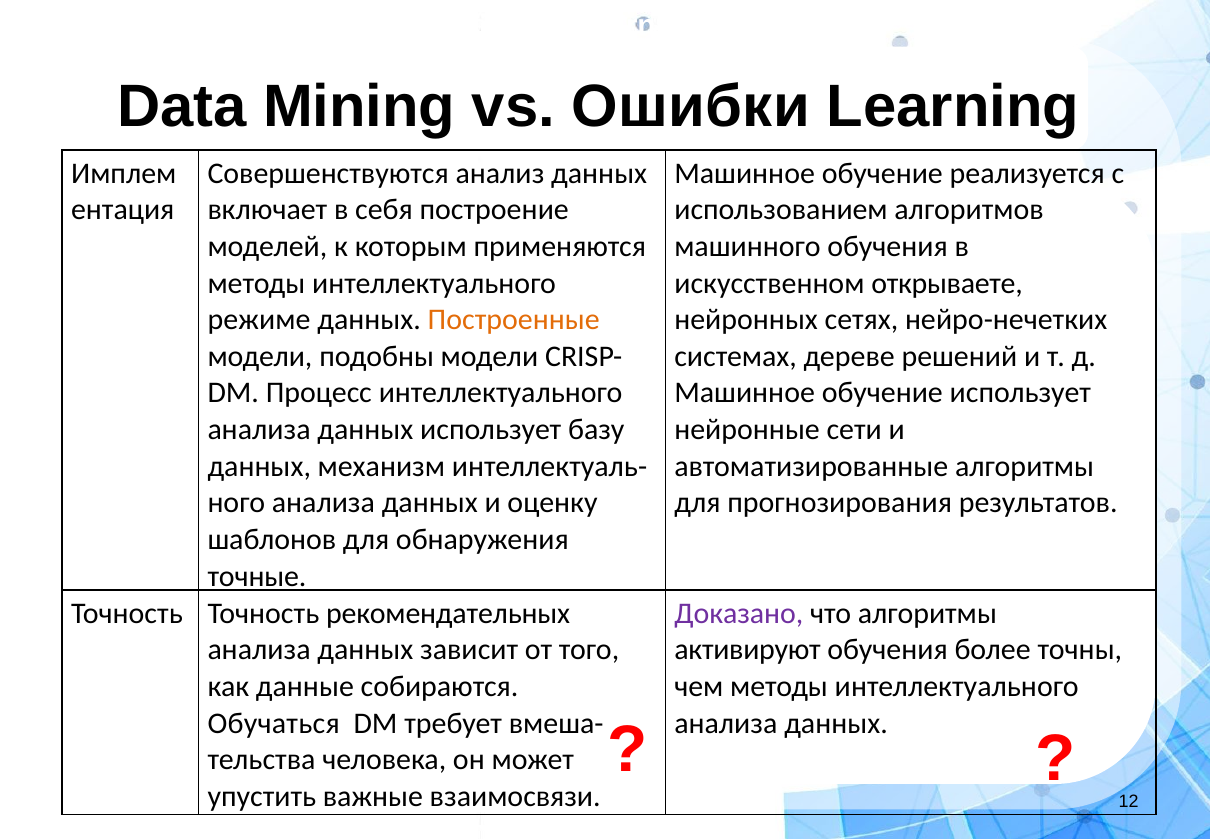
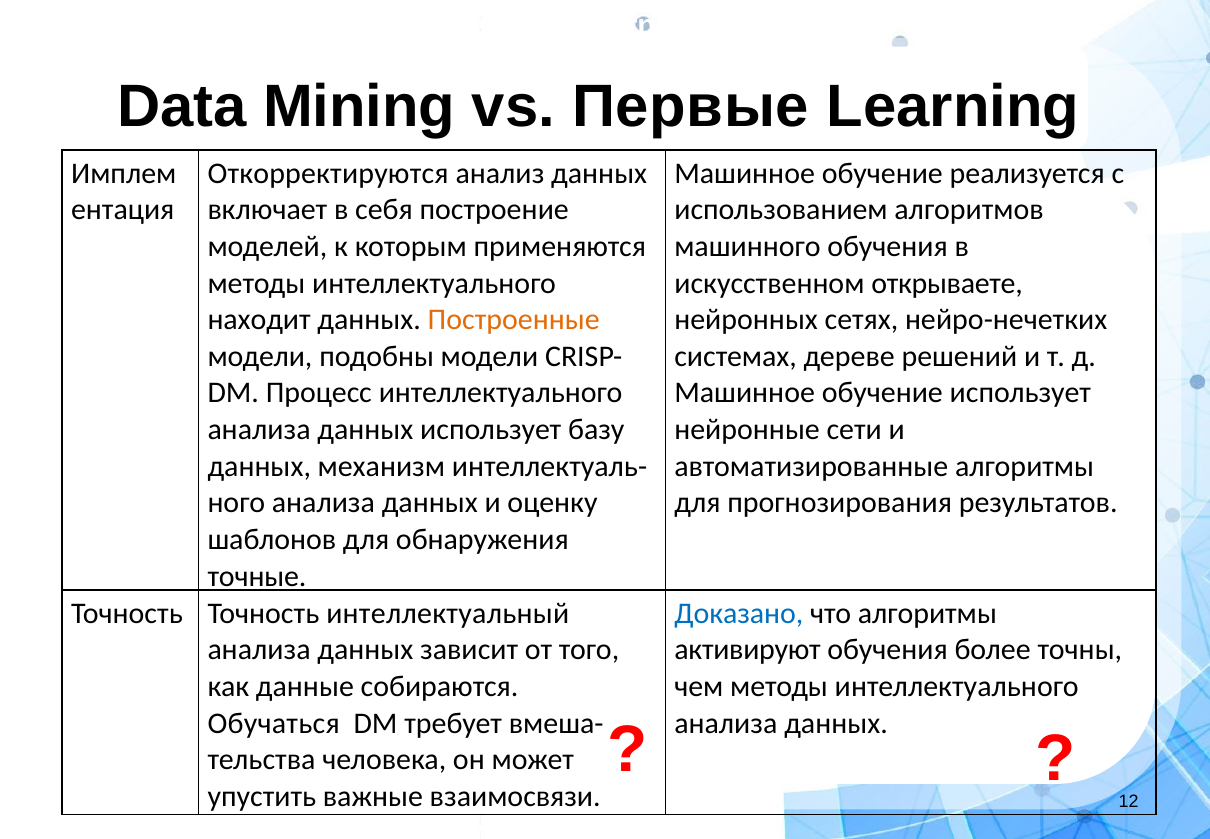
Ошибки: Ошибки -> Первые
Совершенствуются: Совершенствуются -> Откорректируются
режиме: режиме -> находит
рекомендательных: рекомендательных -> интеллектуальный
Доказано colour: purple -> blue
